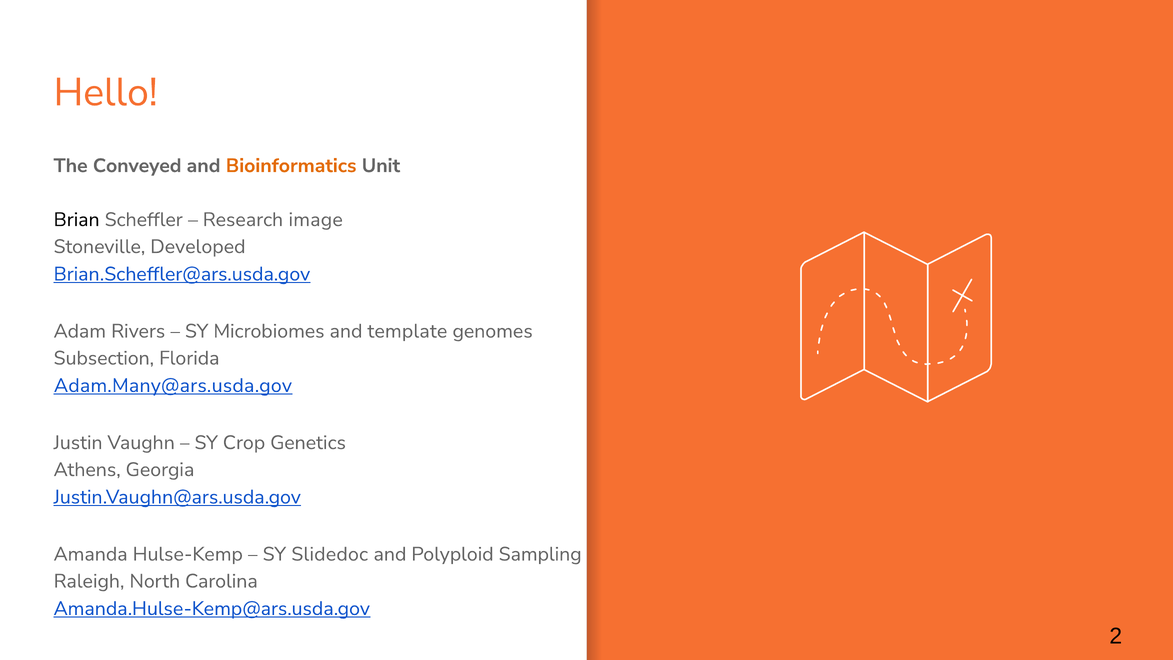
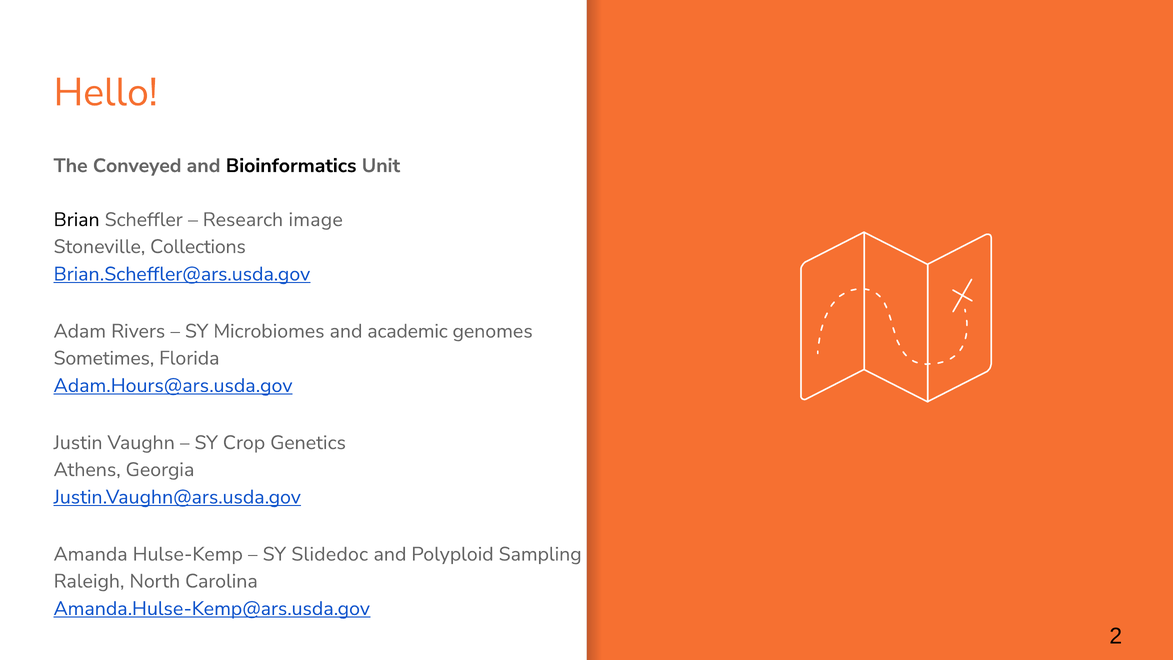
Bioinformatics colour: orange -> black
Developed: Developed -> Collections
template: template -> academic
Subsection: Subsection -> Sometimes
Adam.Many@ars.usda.gov: Adam.Many@ars.usda.gov -> Adam.Hours@ars.usda.gov
